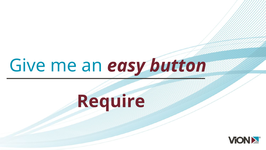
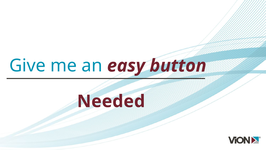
Require: Require -> Needed
